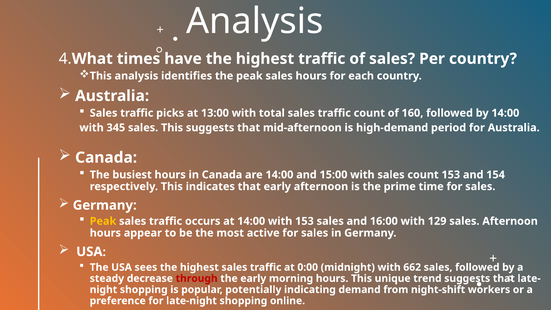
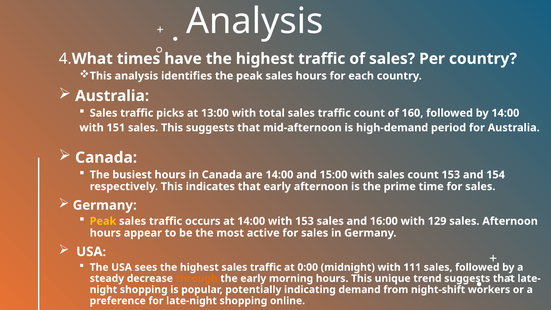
345: 345 -> 151
662: 662 -> 111
through colour: red -> orange
